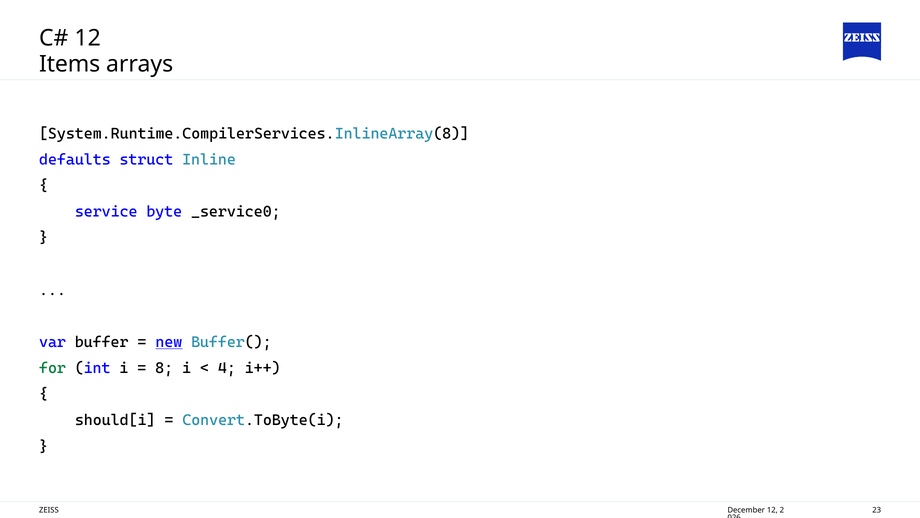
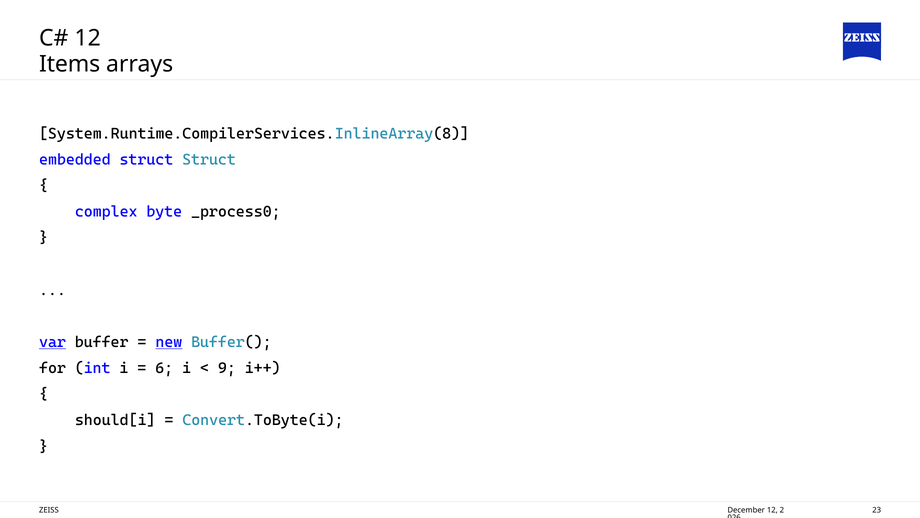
defaults: defaults -> embedded
struct Inline: Inline -> Struct
service: service -> complex
_service0: _service0 -> _process0
var underline: none -> present
for colour: green -> black
8: 8 -> 6
4: 4 -> 9
